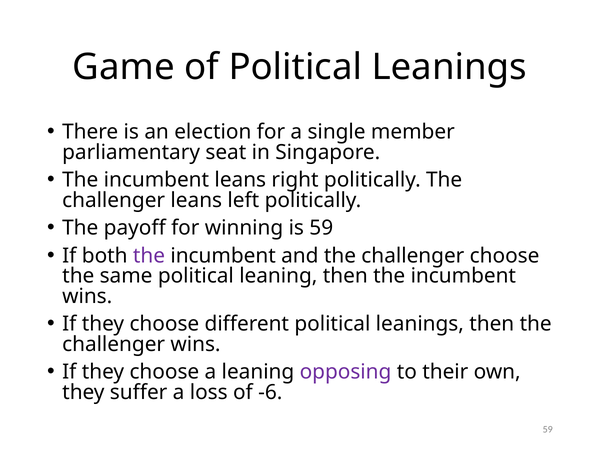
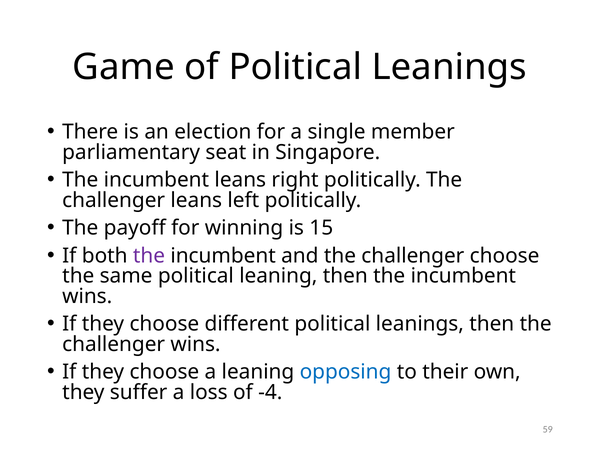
is 59: 59 -> 15
opposing colour: purple -> blue
-6: -6 -> -4
